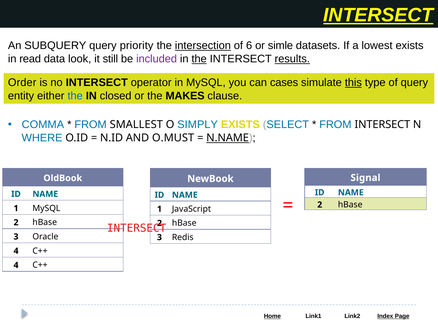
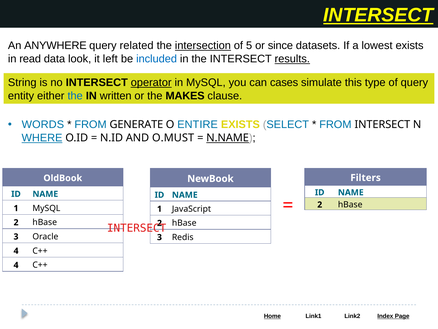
SUBQUERY: SUBQUERY -> ANYWHERE
priority: priority -> related
6: 6 -> 5
simle: simle -> since
still: still -> left
included colour: purple -> blue
the at (199, 59) underline: present -> none
Order: Order -> String
operator underline: none -> present
this underline: present -> none
closed: closed -> written
COMMA: COMMA -> WORDS
SMALLEST: SMALLEST -> GENERATE
SIMPLY: SIMPLY -> ENTIRE
WHERE underline: none -> present
Signal: Signal -> Filters
